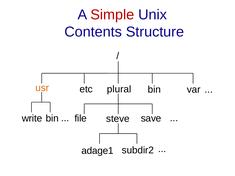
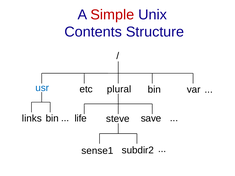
usr colour: orange -> blue
write: write -> links
file: file -> life
adage1: adage1 -> sense1
